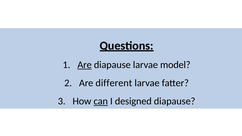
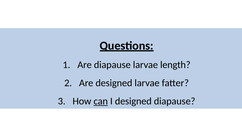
Are at (85, 65) underline: present -> none
model: model -> length
Are different: different -> designed
